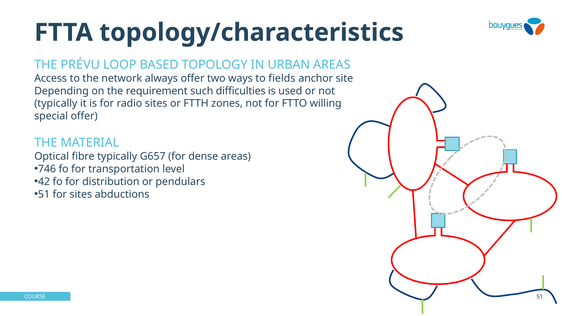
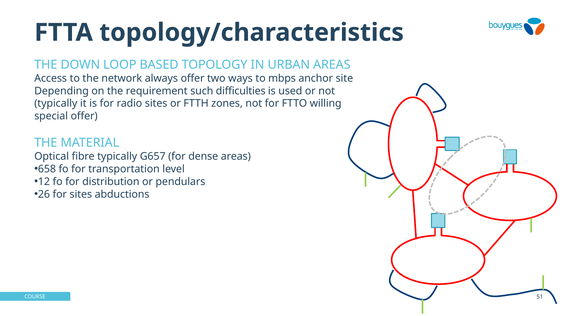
PRÉVU: PRÉVU -> DOWN
fields: fields -> mbps
746: 746 -> 658
42: 42 -> 12
51 at (44, 194): 51 -> 26
